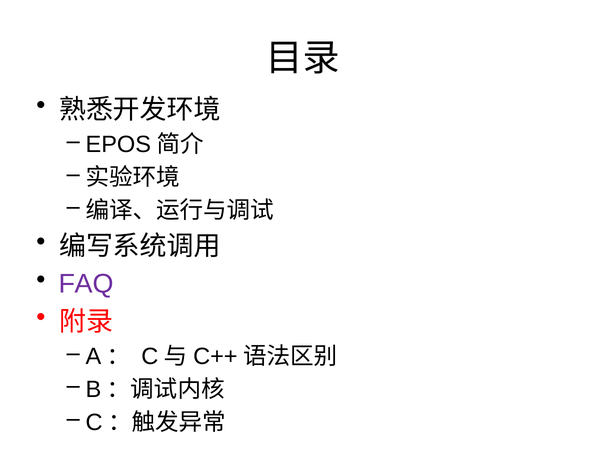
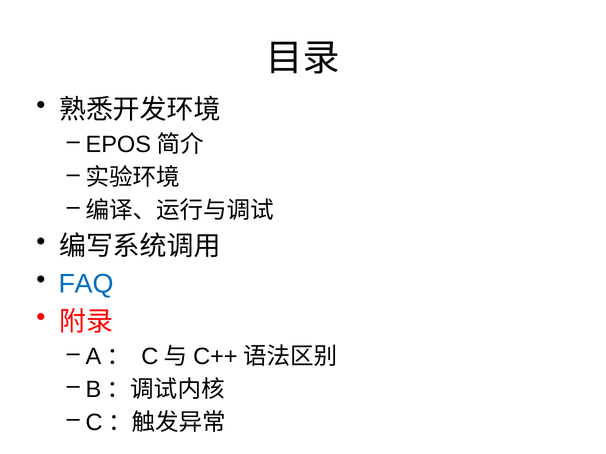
FAQ colour: purple -> blue
